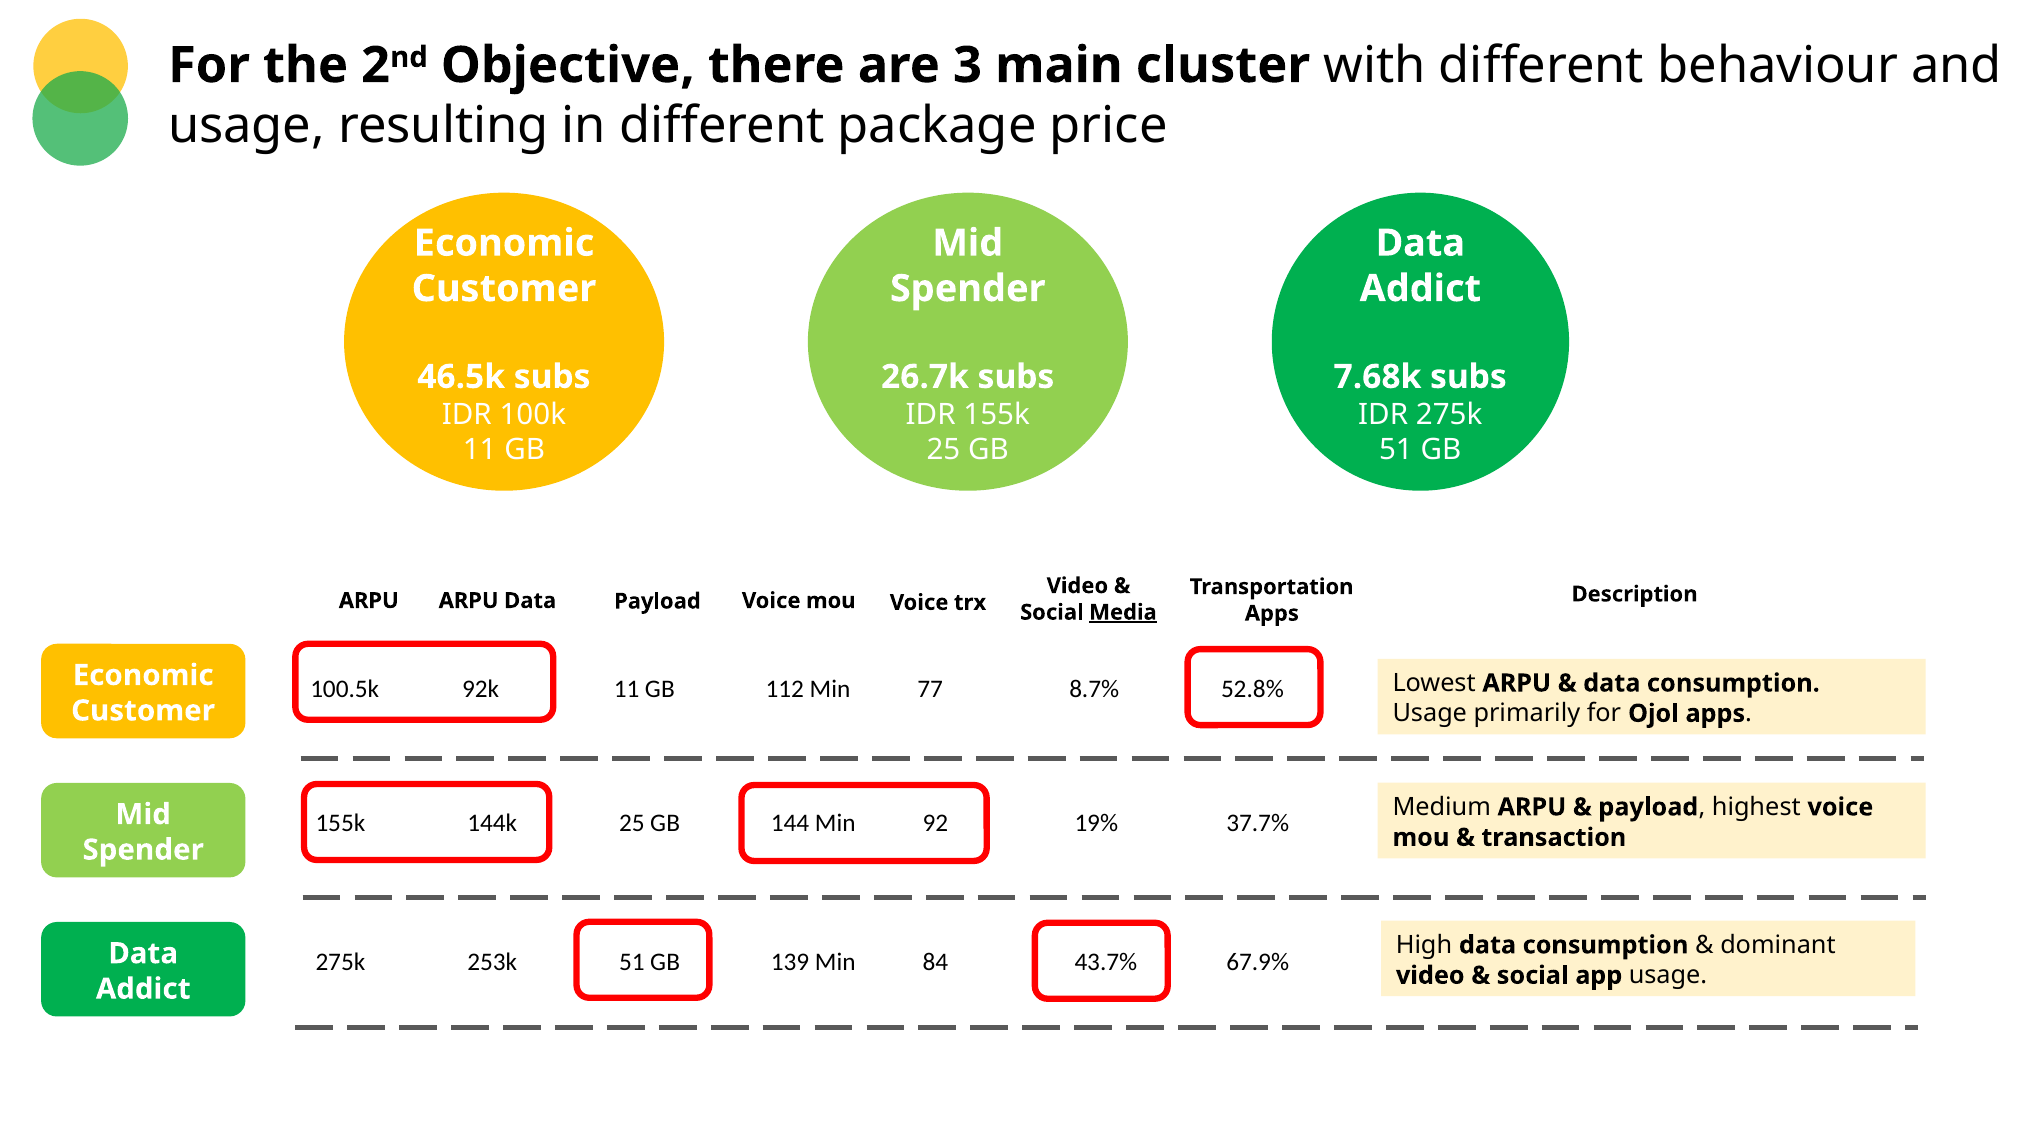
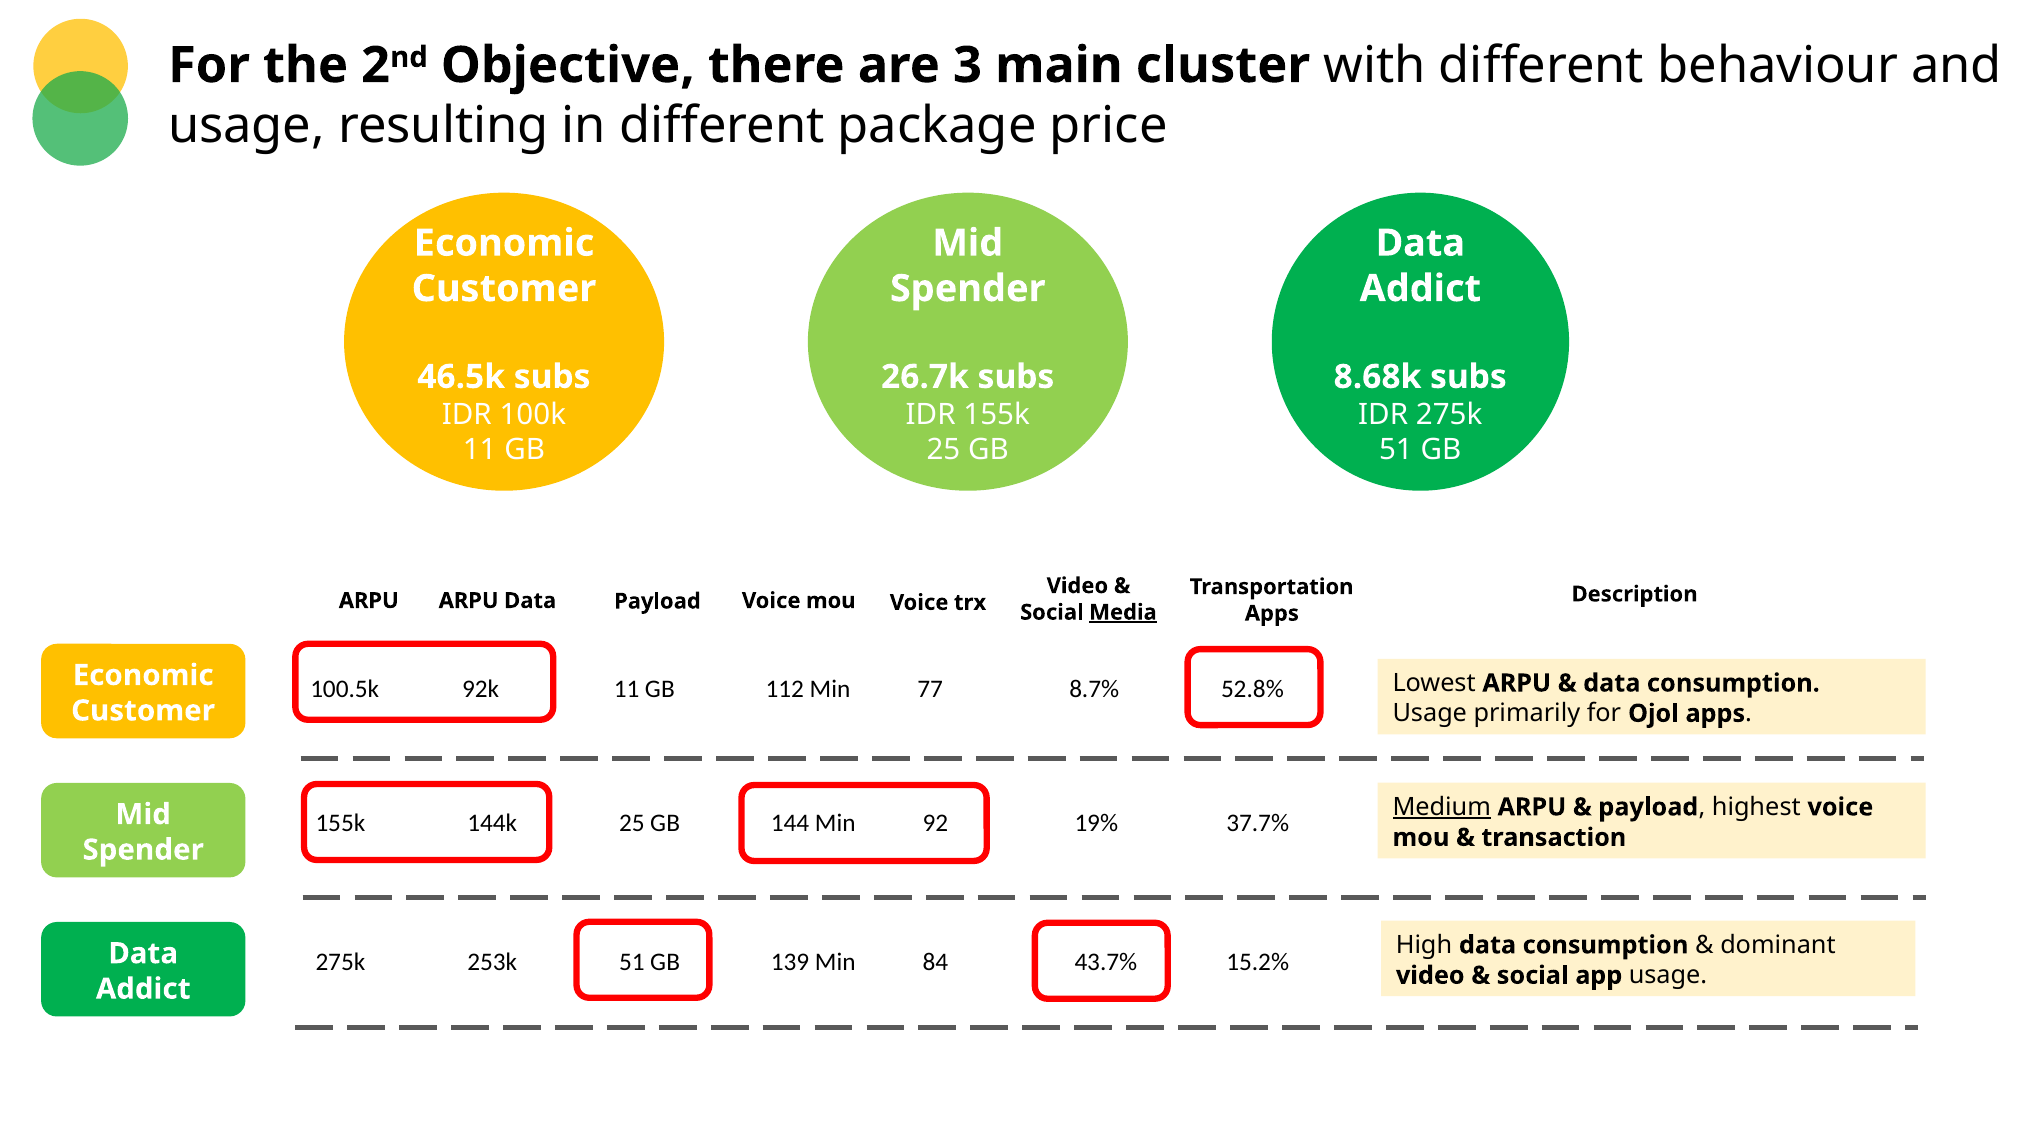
7.68k: 7.68k -> 8.68k
Medium underline: none -> present
67.9%: 67.9% -> 15.2%
